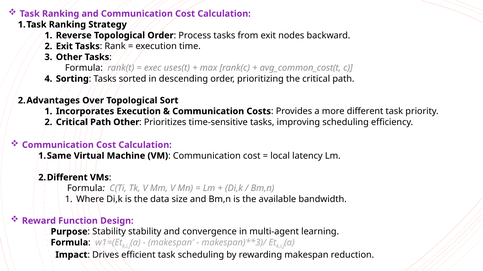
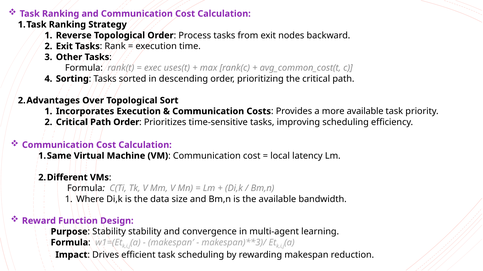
more different: different -> available
Path Other: Other -> Order
